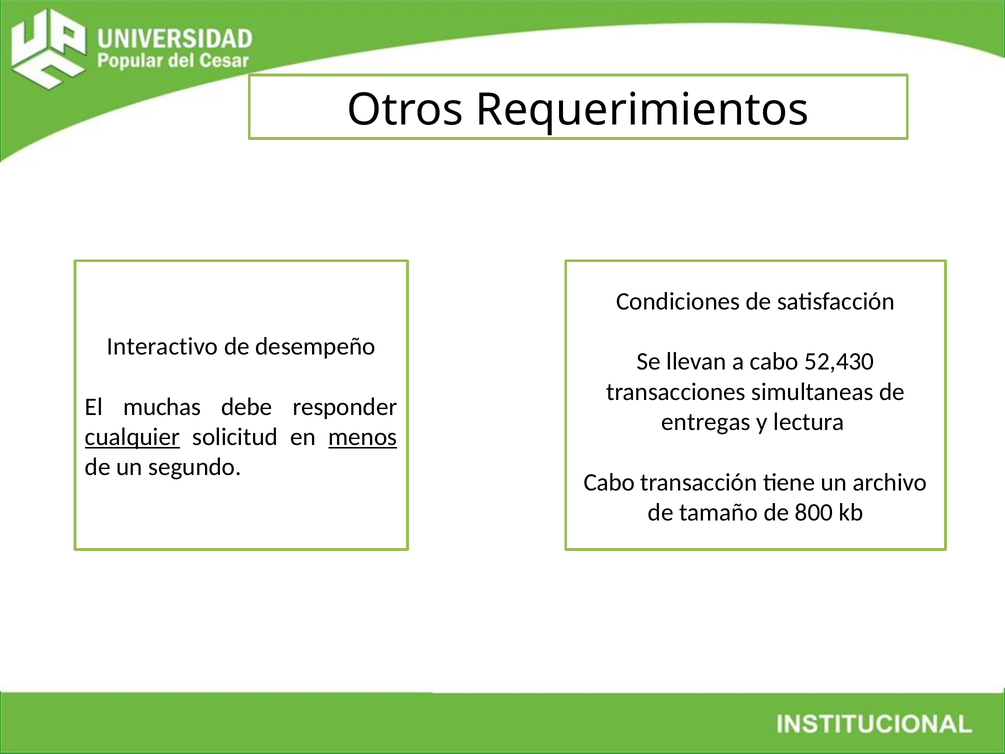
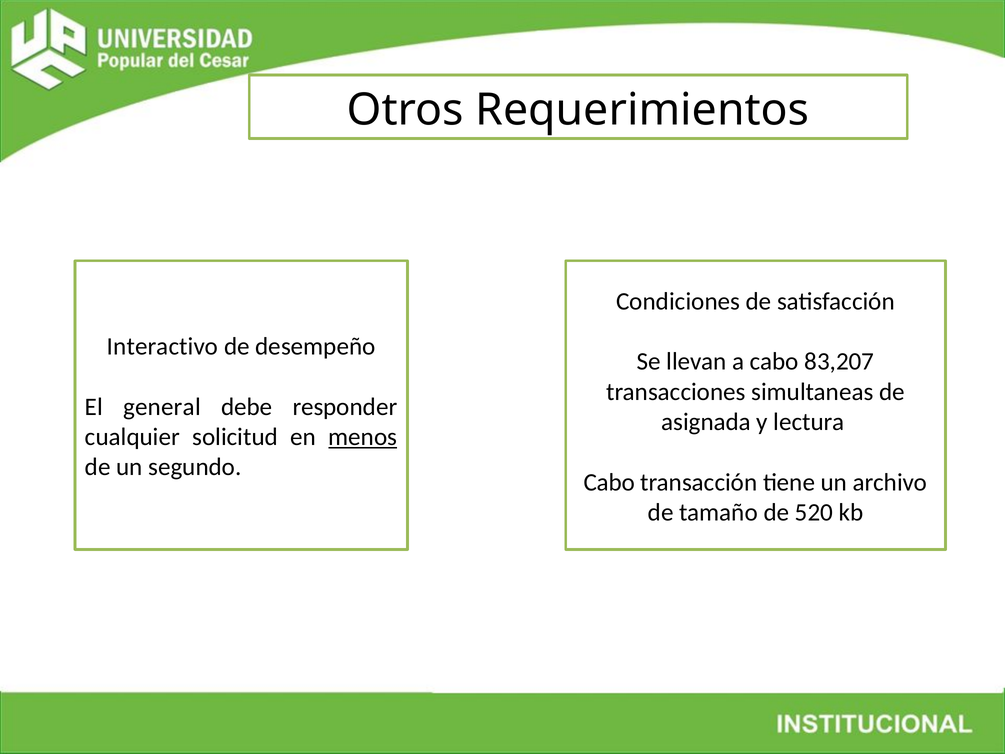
52,430: 52,430 -> 83,207
muchas: muchas -> general
entregas: entregas -> asignada
cualquier underline: present -> none
800: 800 -> 520
